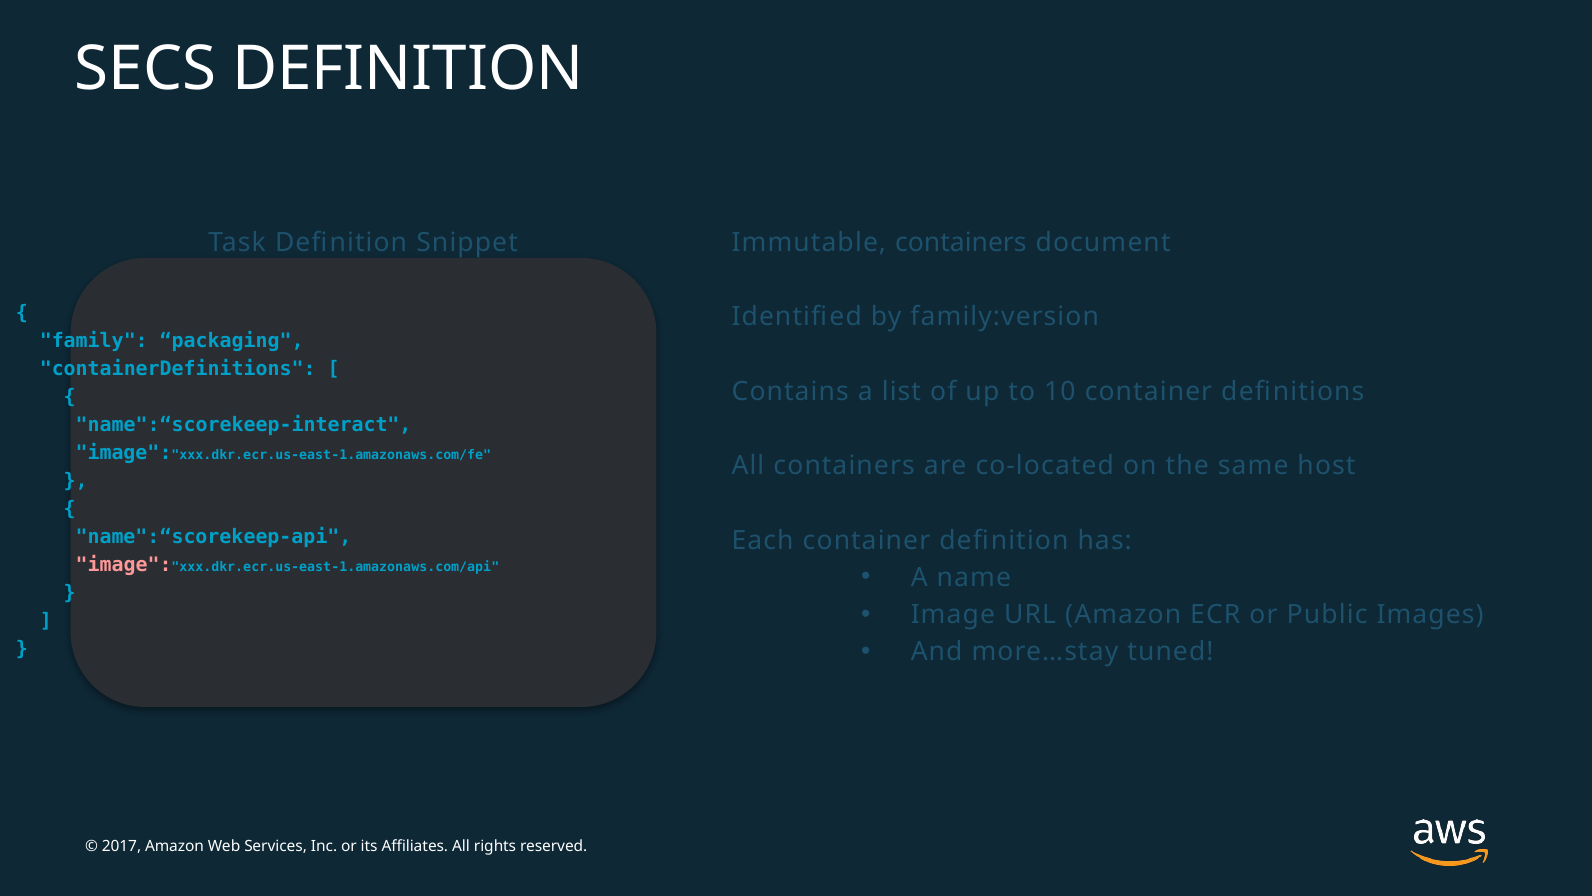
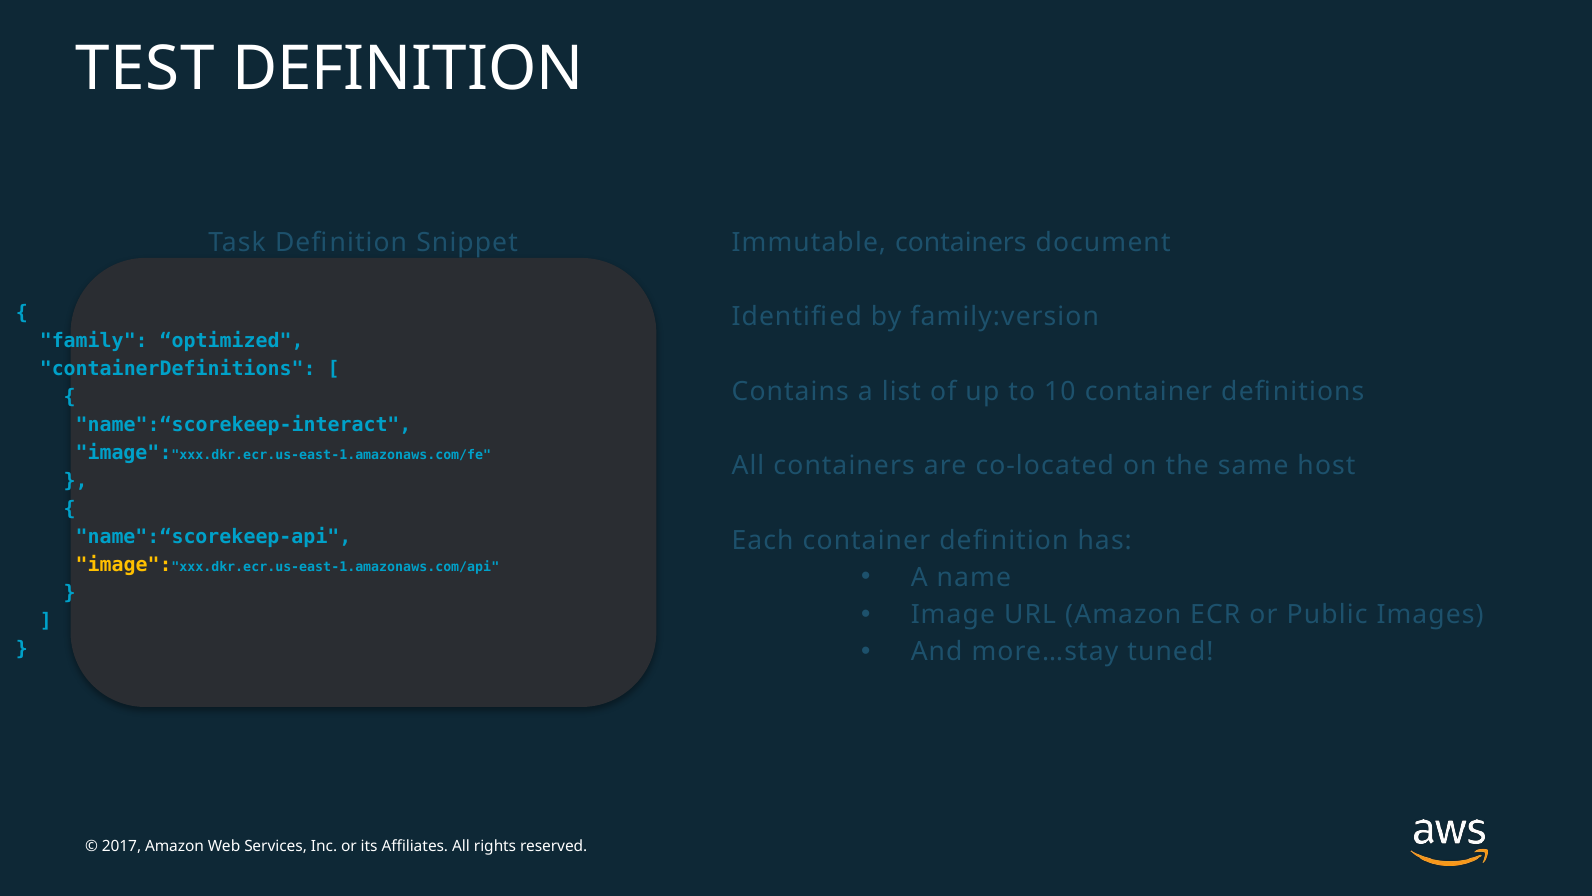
SECS: SECS -> TEST
packaging: packaging -> optimized
image at (124, 565) colour: pink -> yellow
